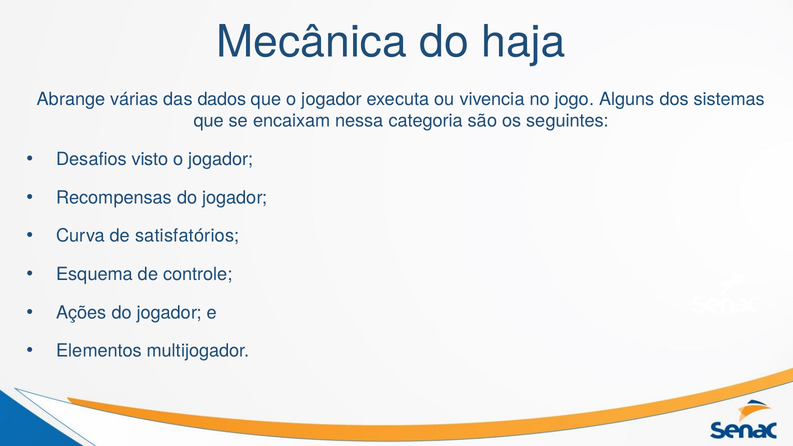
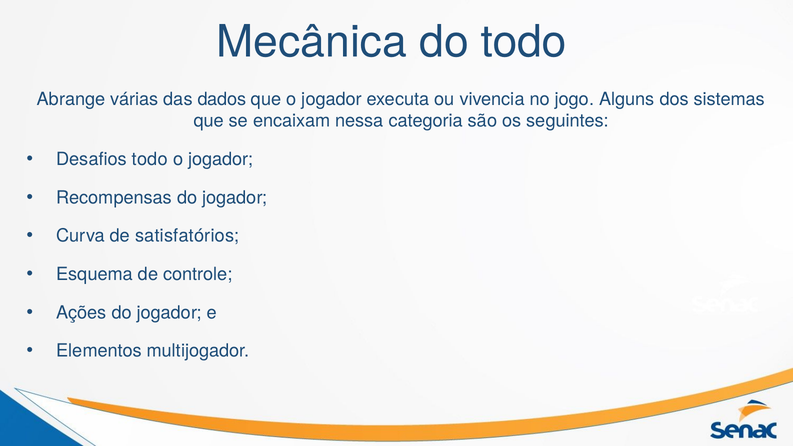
do haja: haja -> todo
Desafios visto: visto -> todo
